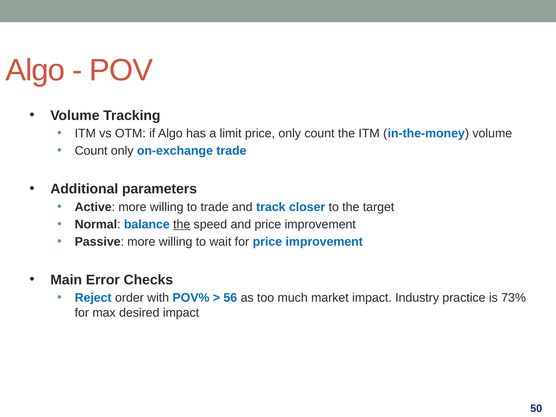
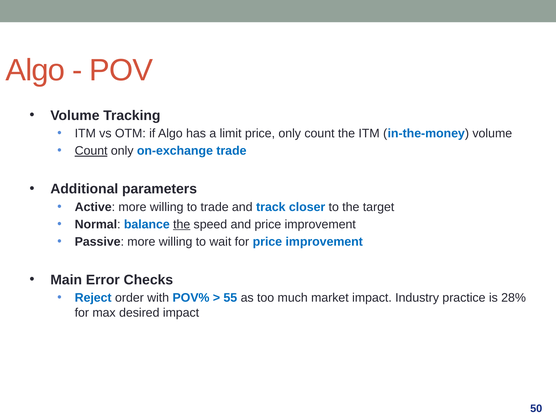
Count at (91, 151) underline: none -> present
56: 56 -> 55
73%: 73% -> 28%
